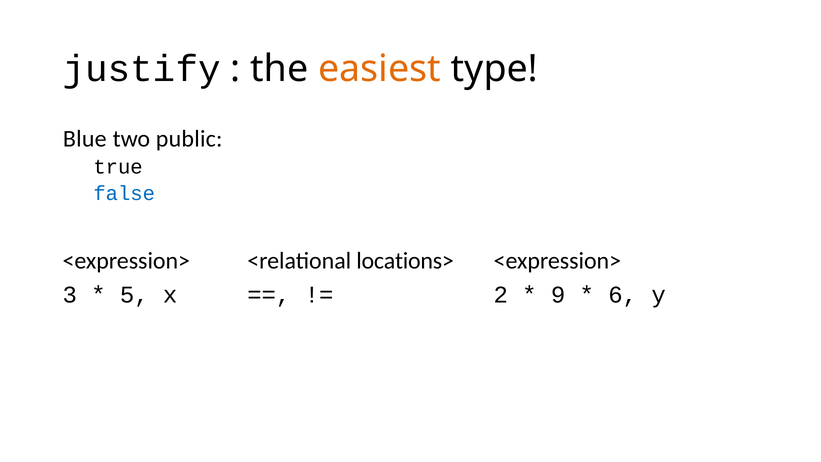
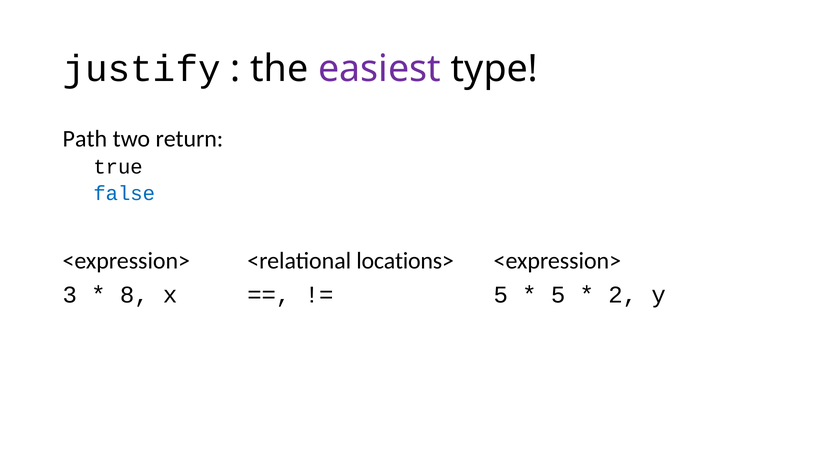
easiest colour: orange -> purple
Blue: Blue -> Path
public: public -> return
5: 5 -> 8
2 at (501, 295): 2 -> 5
9 at (558, 295): 9 -> 5
6: 6 -> 2
